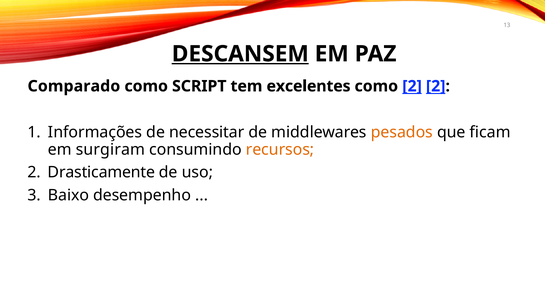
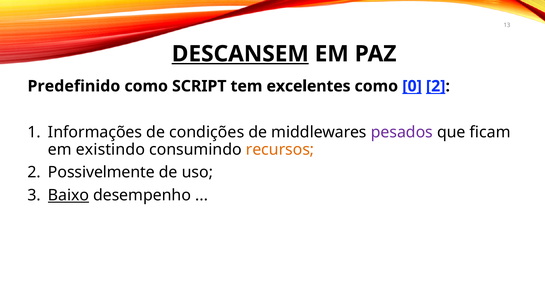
Comparado: Comparado -> Predefinido
como 2: 2 -> 0
necessitar: necessitar -> condições
pesados colour: orange -> purple
surgiram: surgiram -> existindo
Drasticamente: Drasticamente -> Possivelmente
Baixo underline: none -> present
